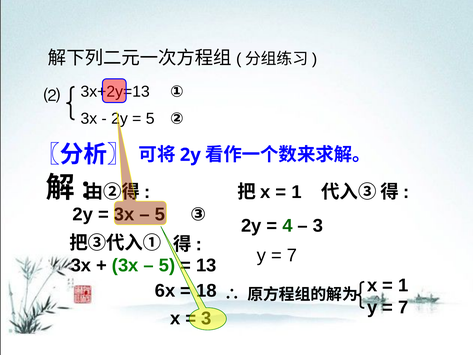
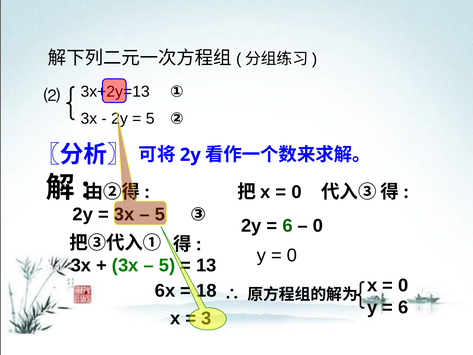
1 at (296, 192): 1 -> 0
4 at (288, 226): 4 -> 6
3 at (318, 226): 3 -> 0
7 at (292, 255): 7 -> 0
1 at (403, 285): 1 -> 0
7 at (403, 307): 7 -> 6
